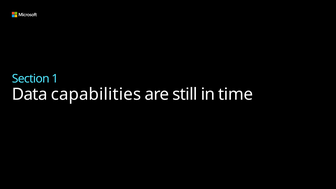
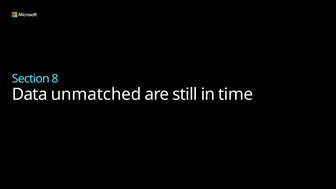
1: 1 -> 8
capabilities: capabilities -> unmatched
